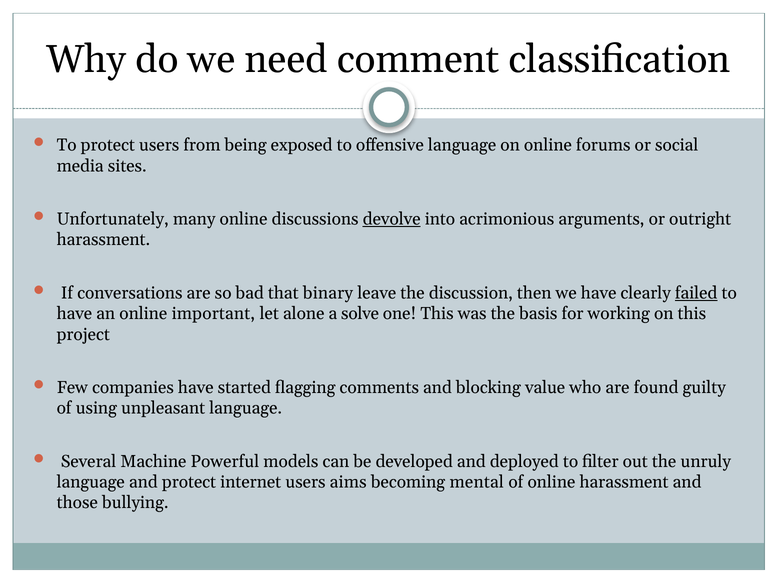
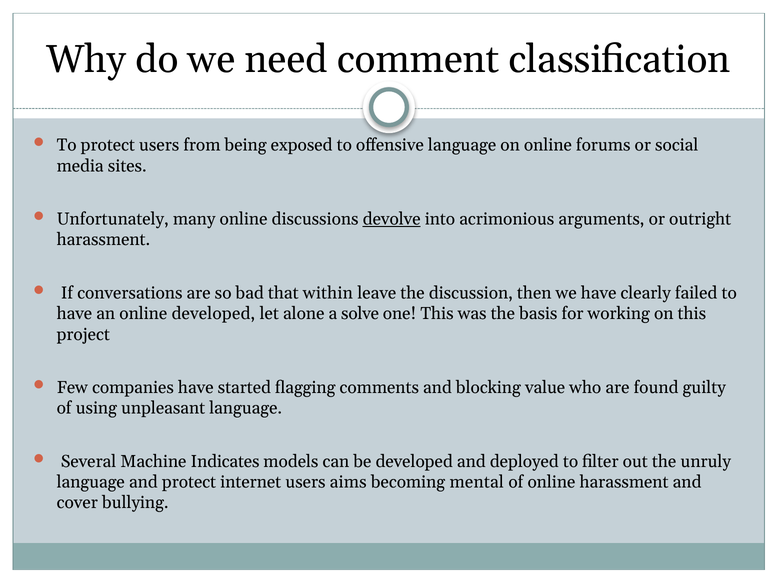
binary: binary -> within
failed underline: present -> none
online important: important -> developed
Powerful: Powerful -> Indicates
those: those -> cover
